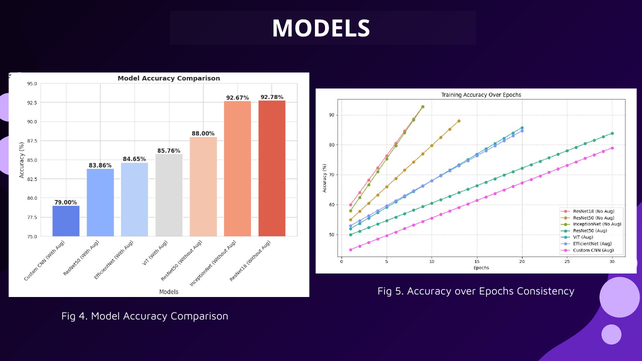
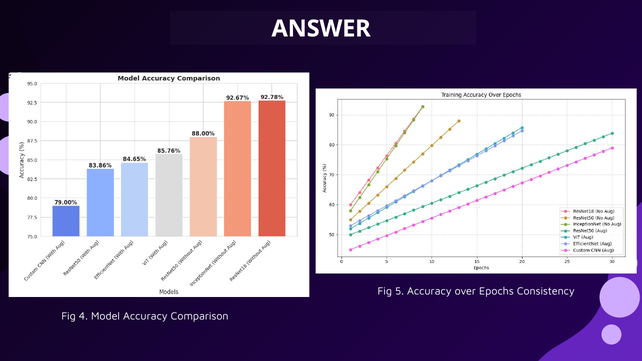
MODELS: MODELS -> ANSWER
